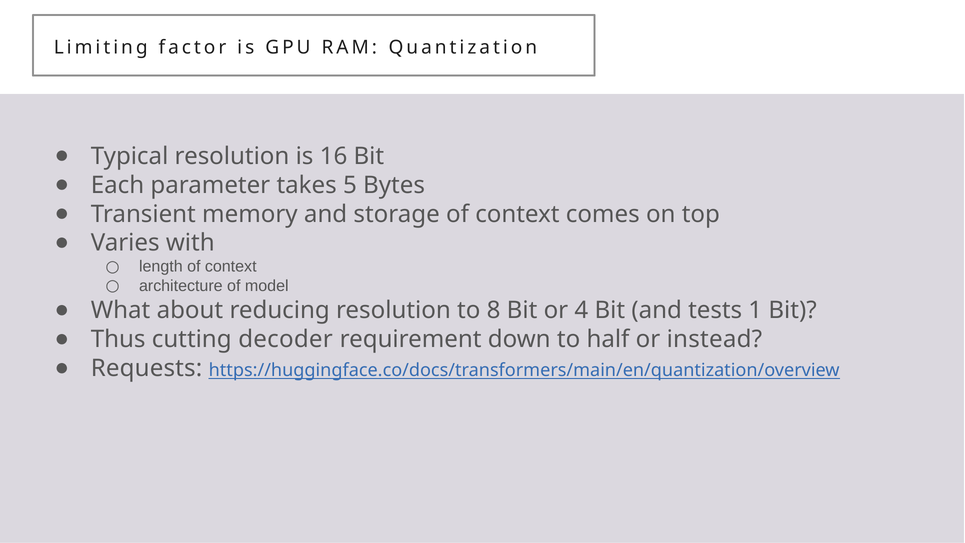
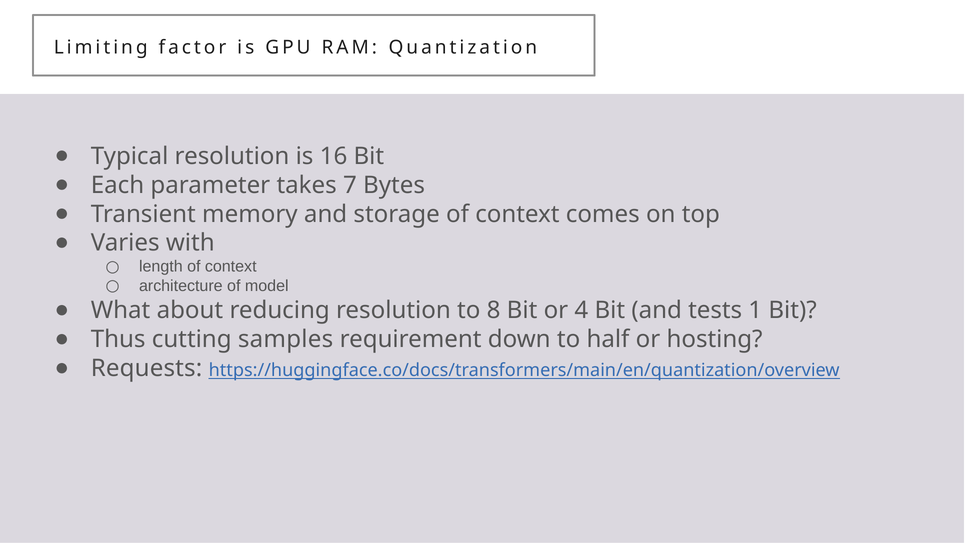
5: 5 -> 7
decoder: decoder -> samples
instead: instead -> hosting
